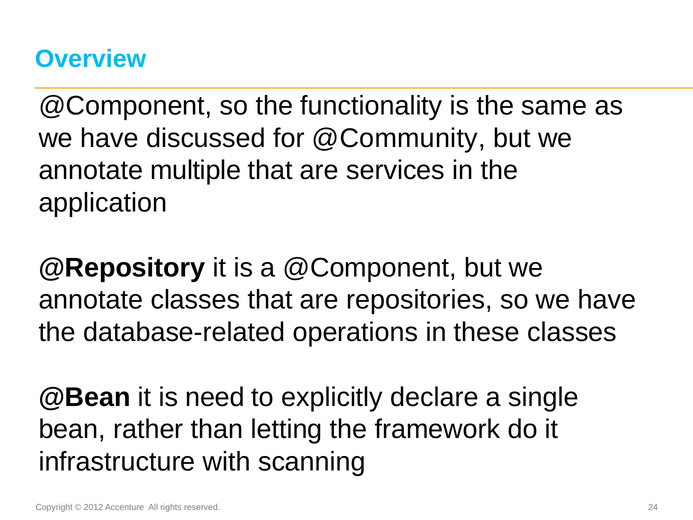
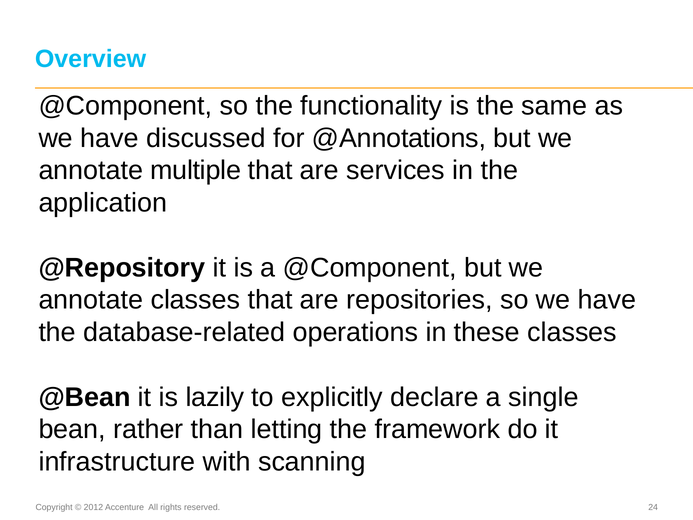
@Community: @Community -> @Annotations
need: need -> lazily
